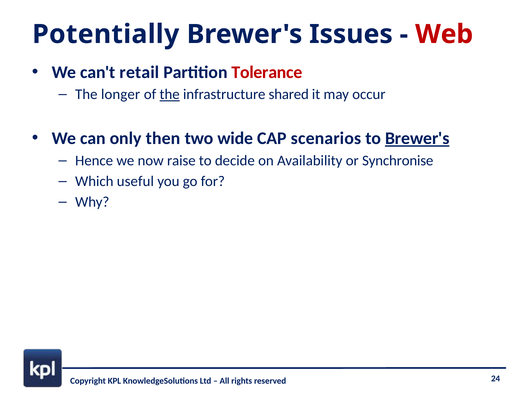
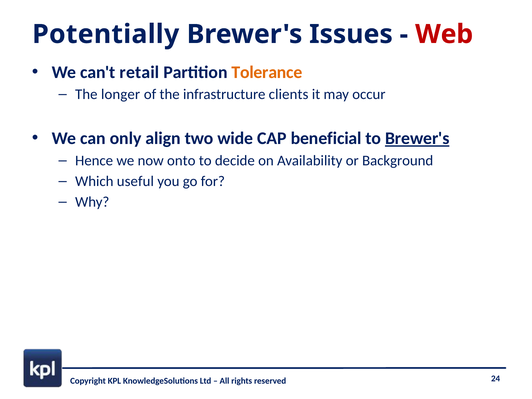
Tolerance colour: red -> orange
the at (170, 94) underline: present -> none
shared: shared -> clients
then: then -> align
scenarios: scenarios -> beneficial
raise: raise -> onto
Synchronise: Synchronise -> Background
